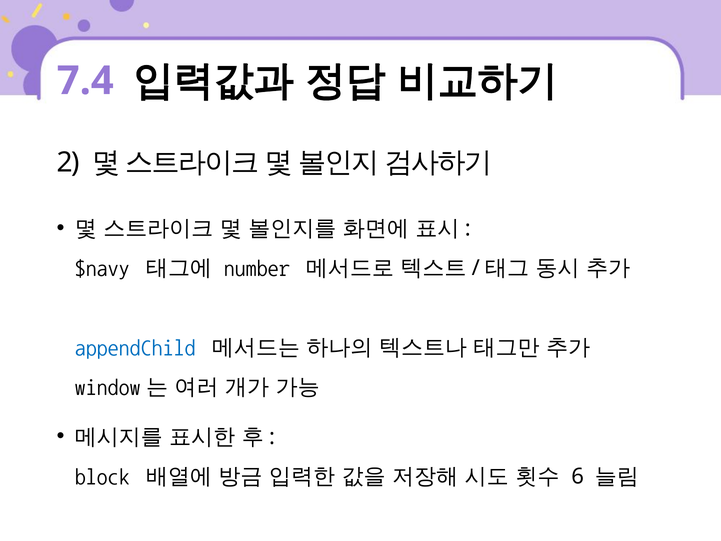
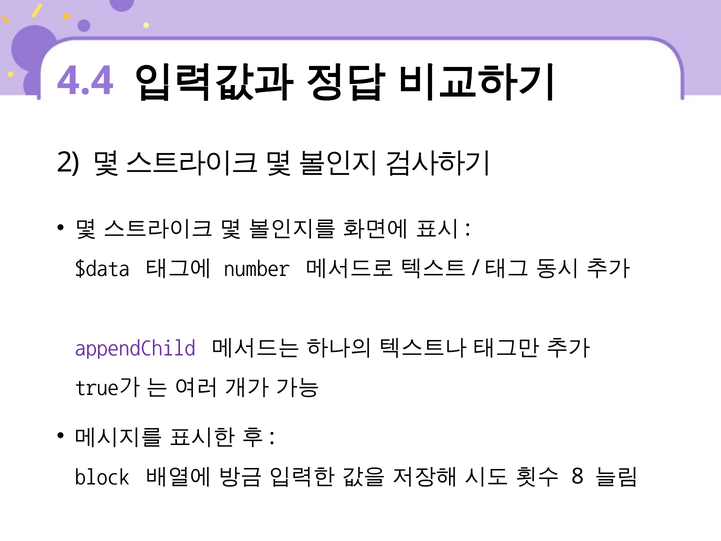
7.4: 7.4 -> 4.4
$navy: $navy -> $data
appendChild colour: blue -> purple
window: window -> true가
6: 6 -> 8
